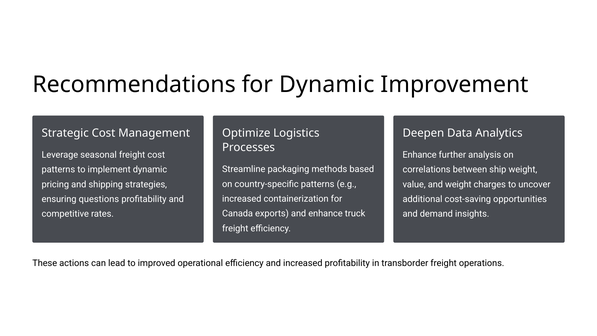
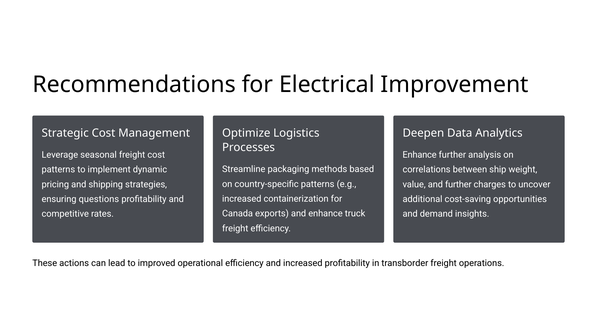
for Dynamic: Dynamic -> Electrical
and weight: weight -> further
